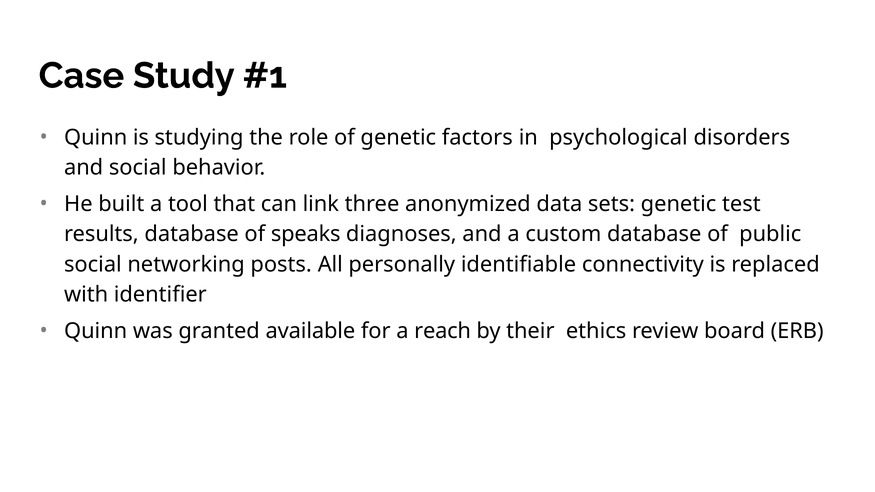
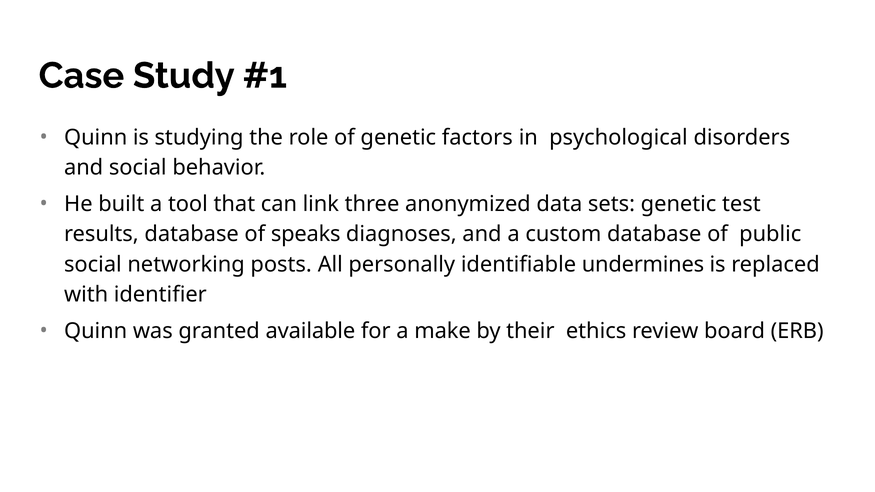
connectivity: connectivity -> undermines
reach: reach -> make
